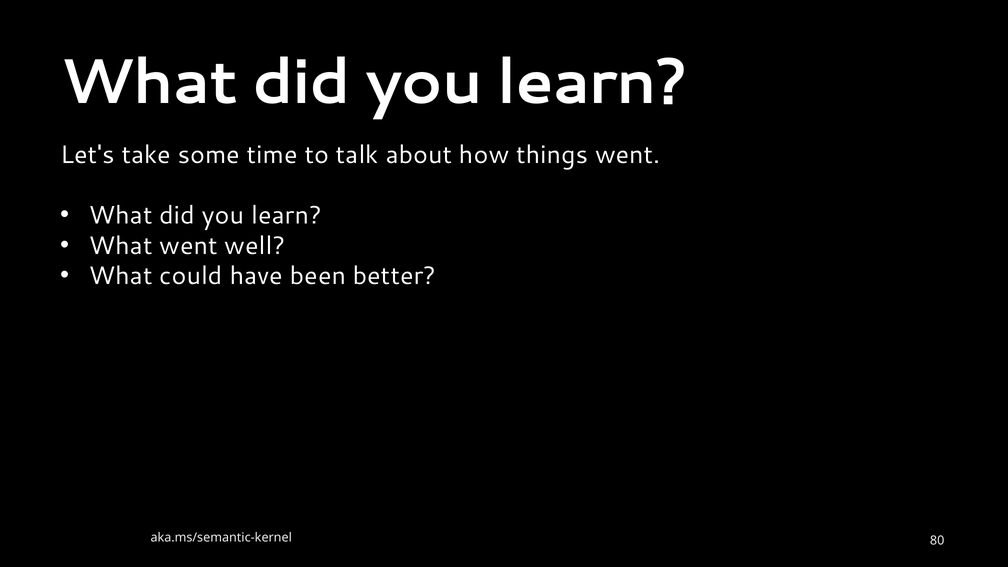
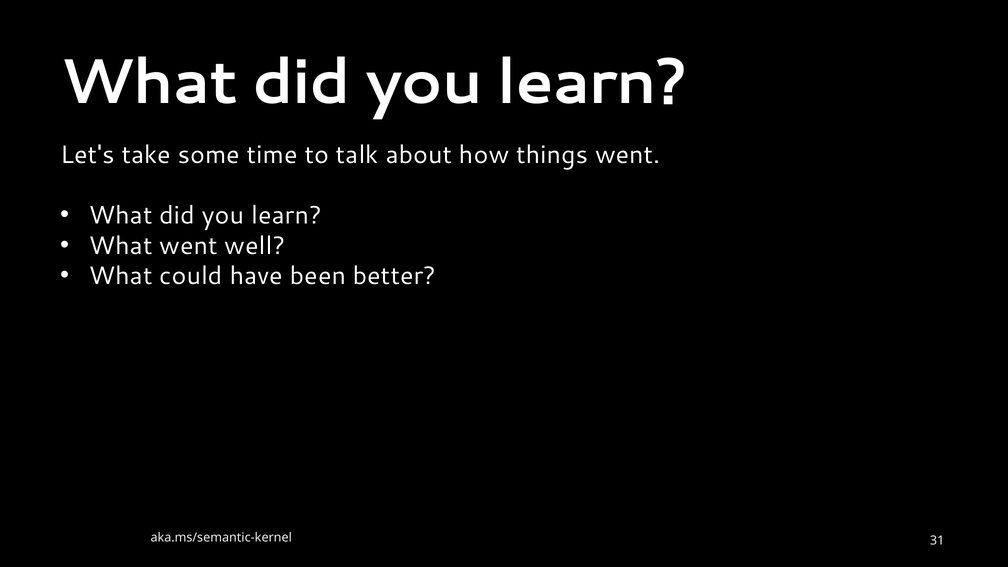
80: 80 -> 31
